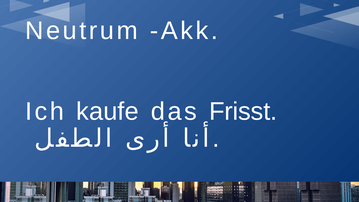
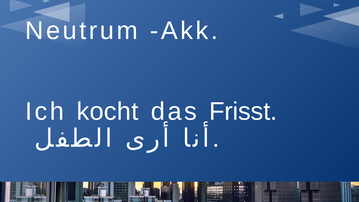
kaufe: kaufe -> kocht
